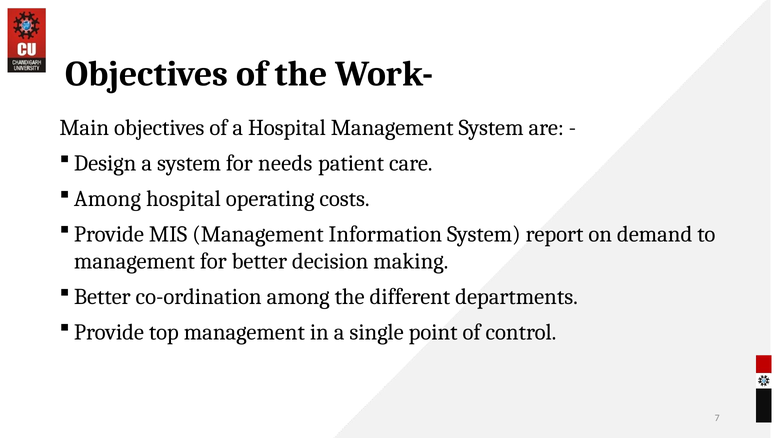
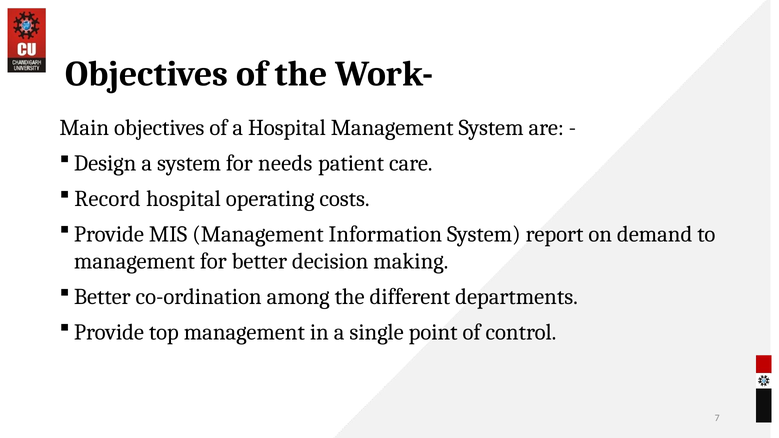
Among at (107, 199): Among -> Record
